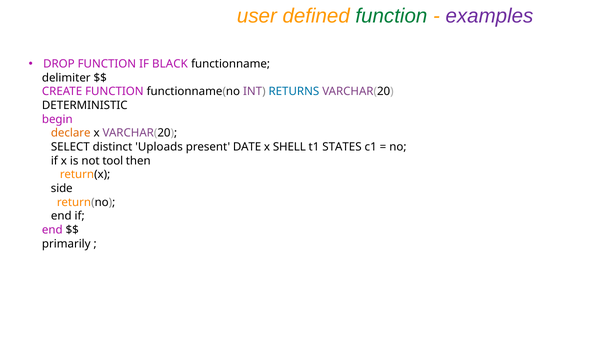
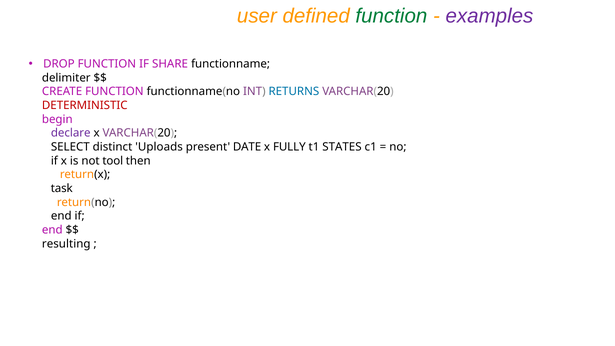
BLACK: BLACK -> SHARE
DETERMINISTIC colour: black -> red
declare colour: orange -> purple
SHELL: SHELL -> FULLY
side: side -> task
primarily: primarily -> resulting
